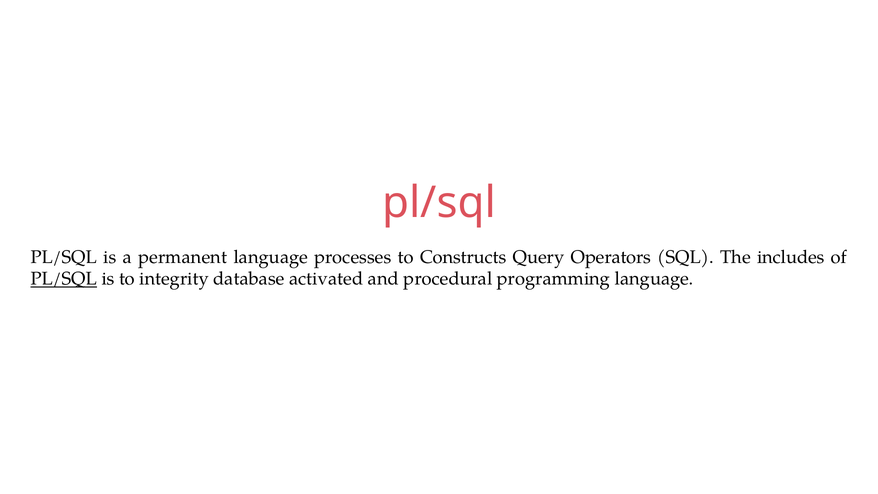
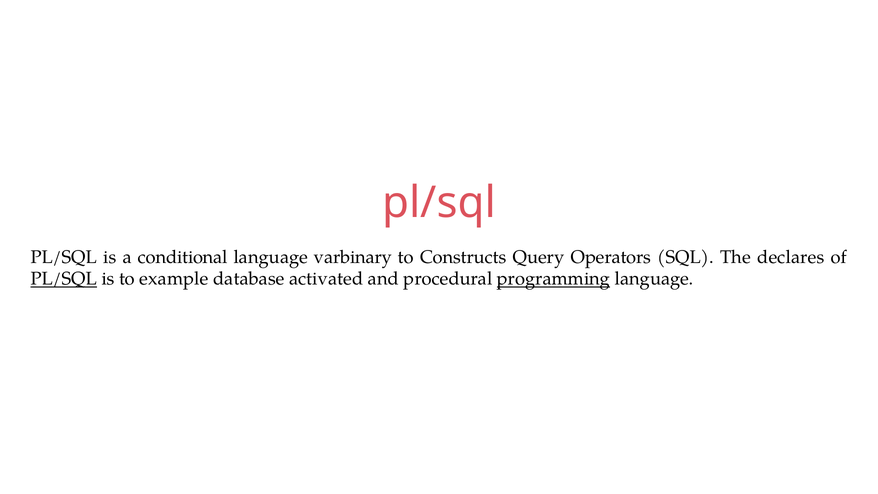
permanent: permanent -> conditional
processes: processes -> varbinary
includes: includes -> declares
integrity: integrity -> example
programming underline: none -> present
